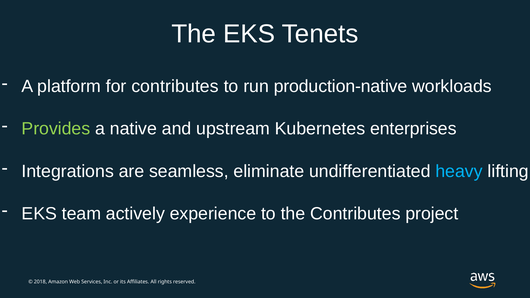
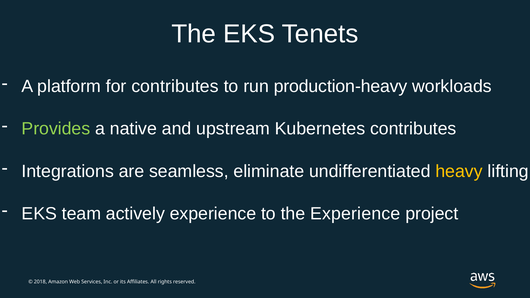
production-native: production-native -> production-heavy
Kubernetes enterprises: enterprises -> contributes
heavy colour: light blue -> yellow
the Contributes: Contributes -> Experience
